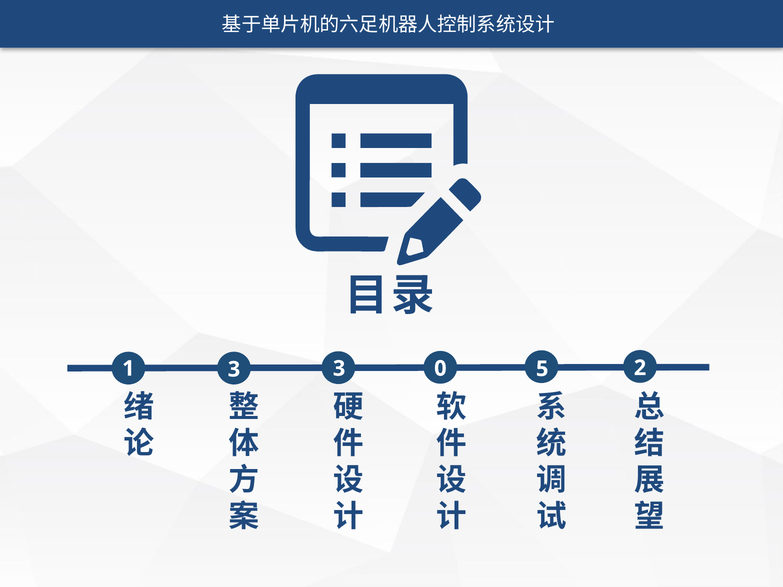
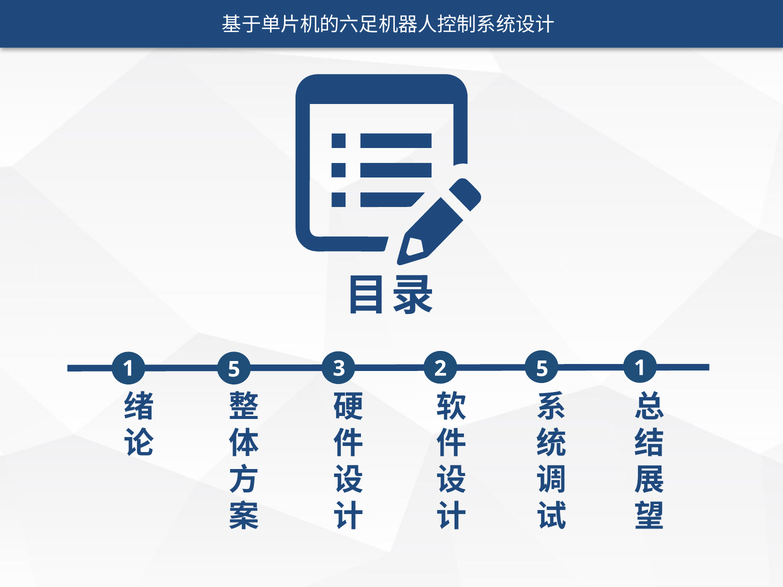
1 3: 3 -> 5
0: 0 -> 2
5 2: 2 -> 1
